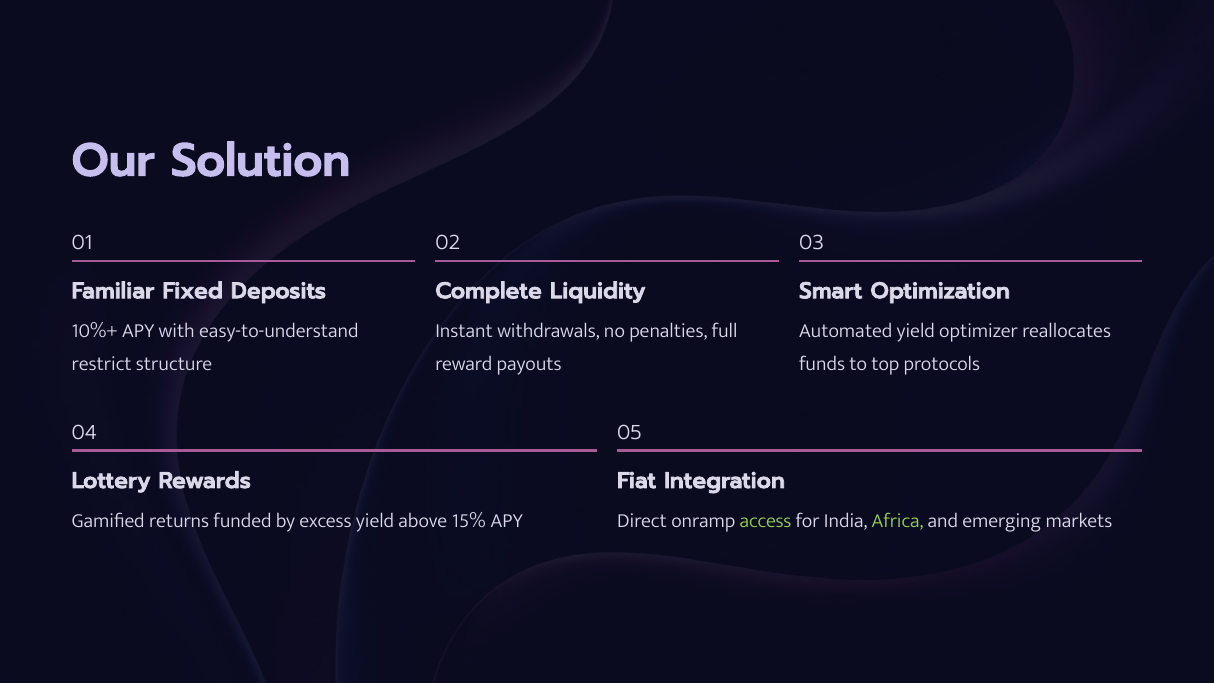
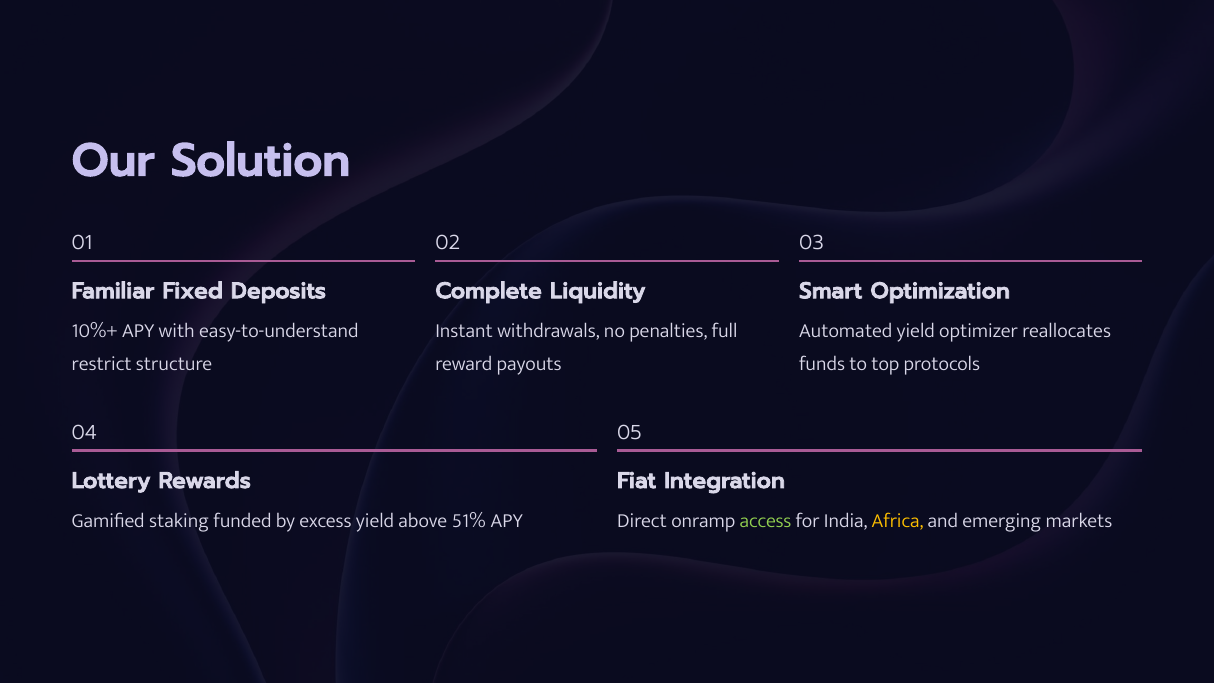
returns: returns -> staking
15%: 15% -> 51%
Africa colour: light green -> yellow
